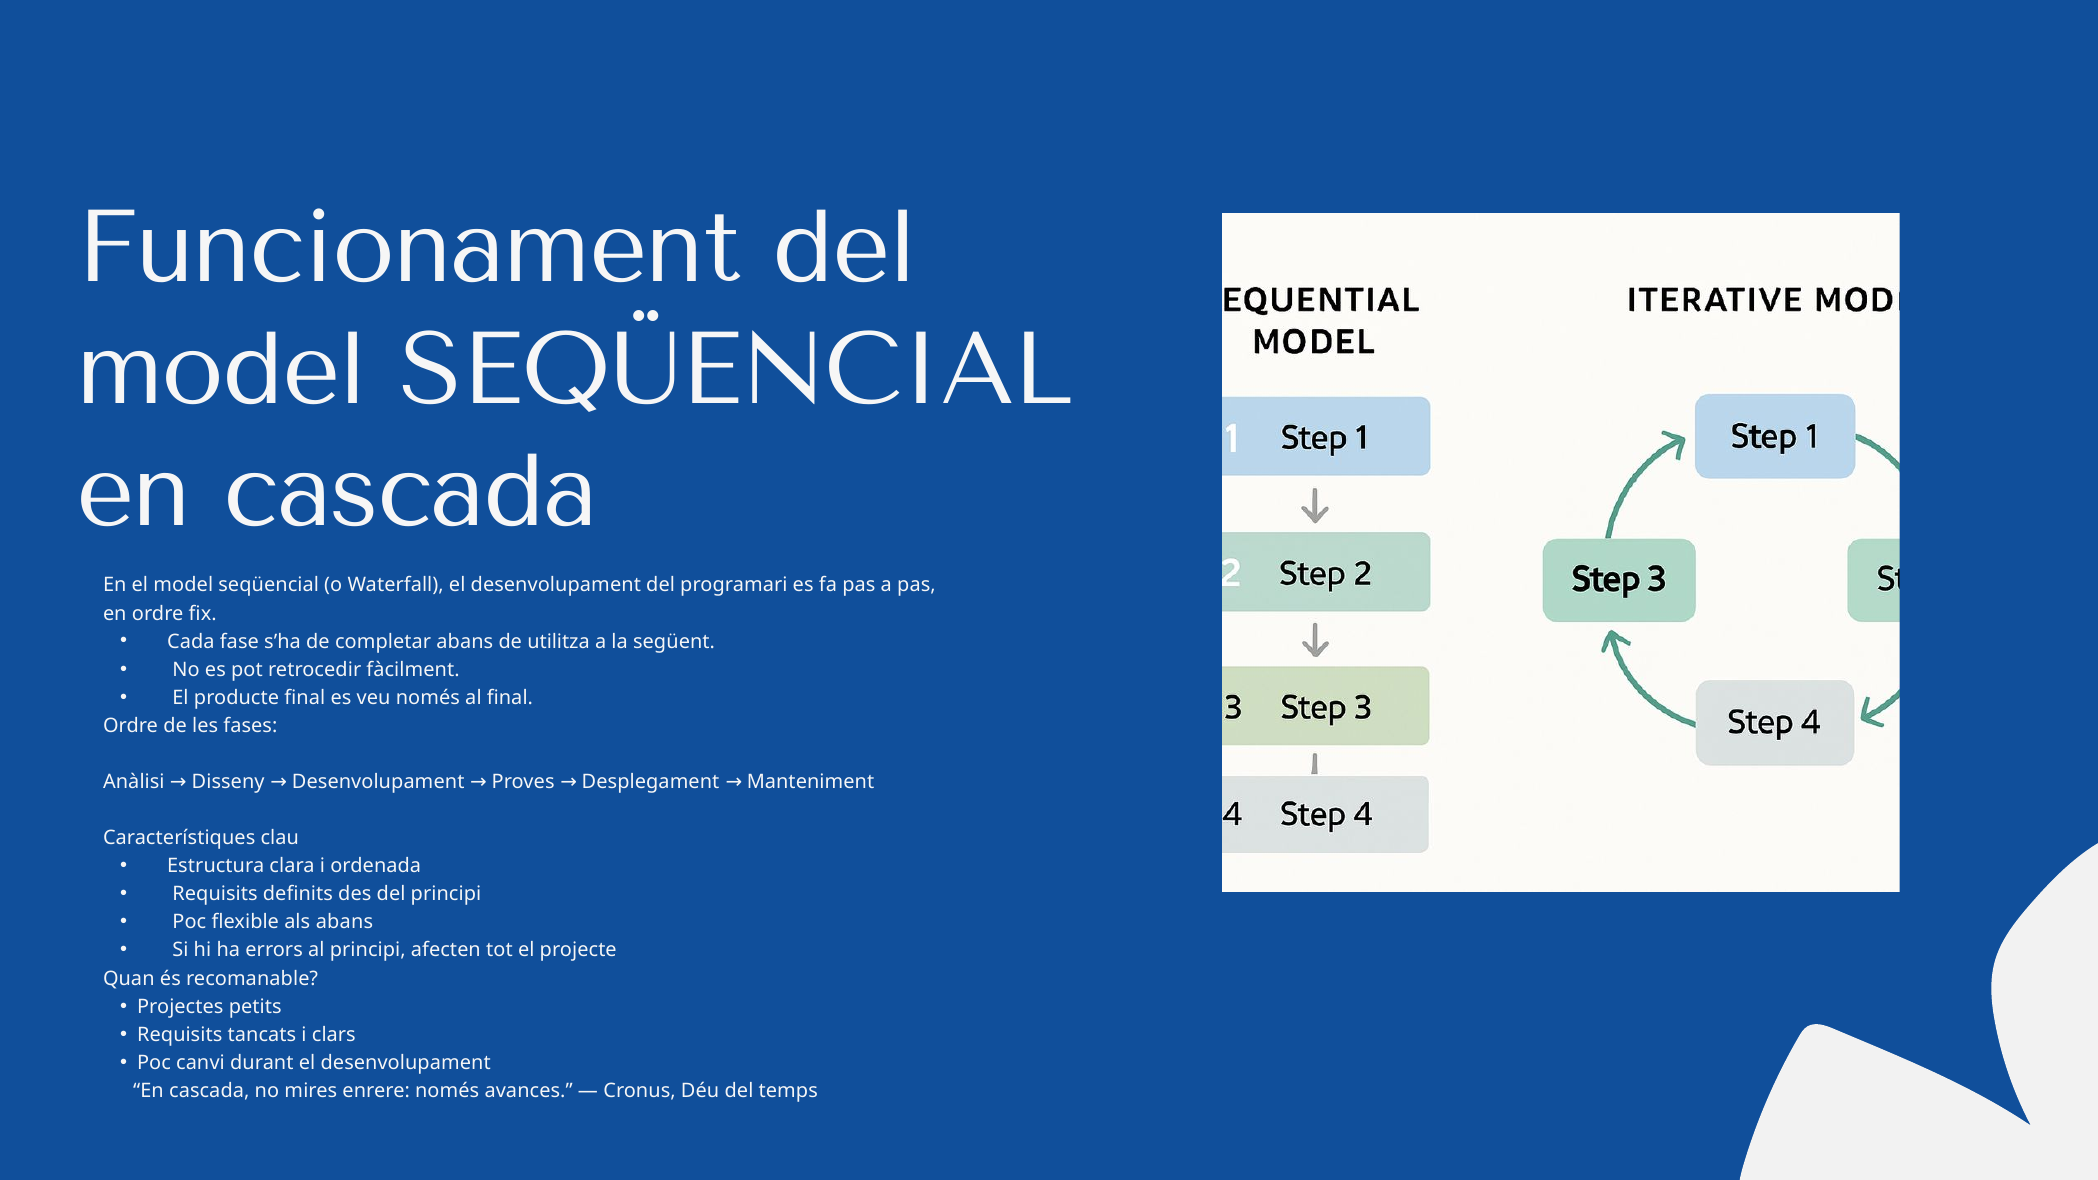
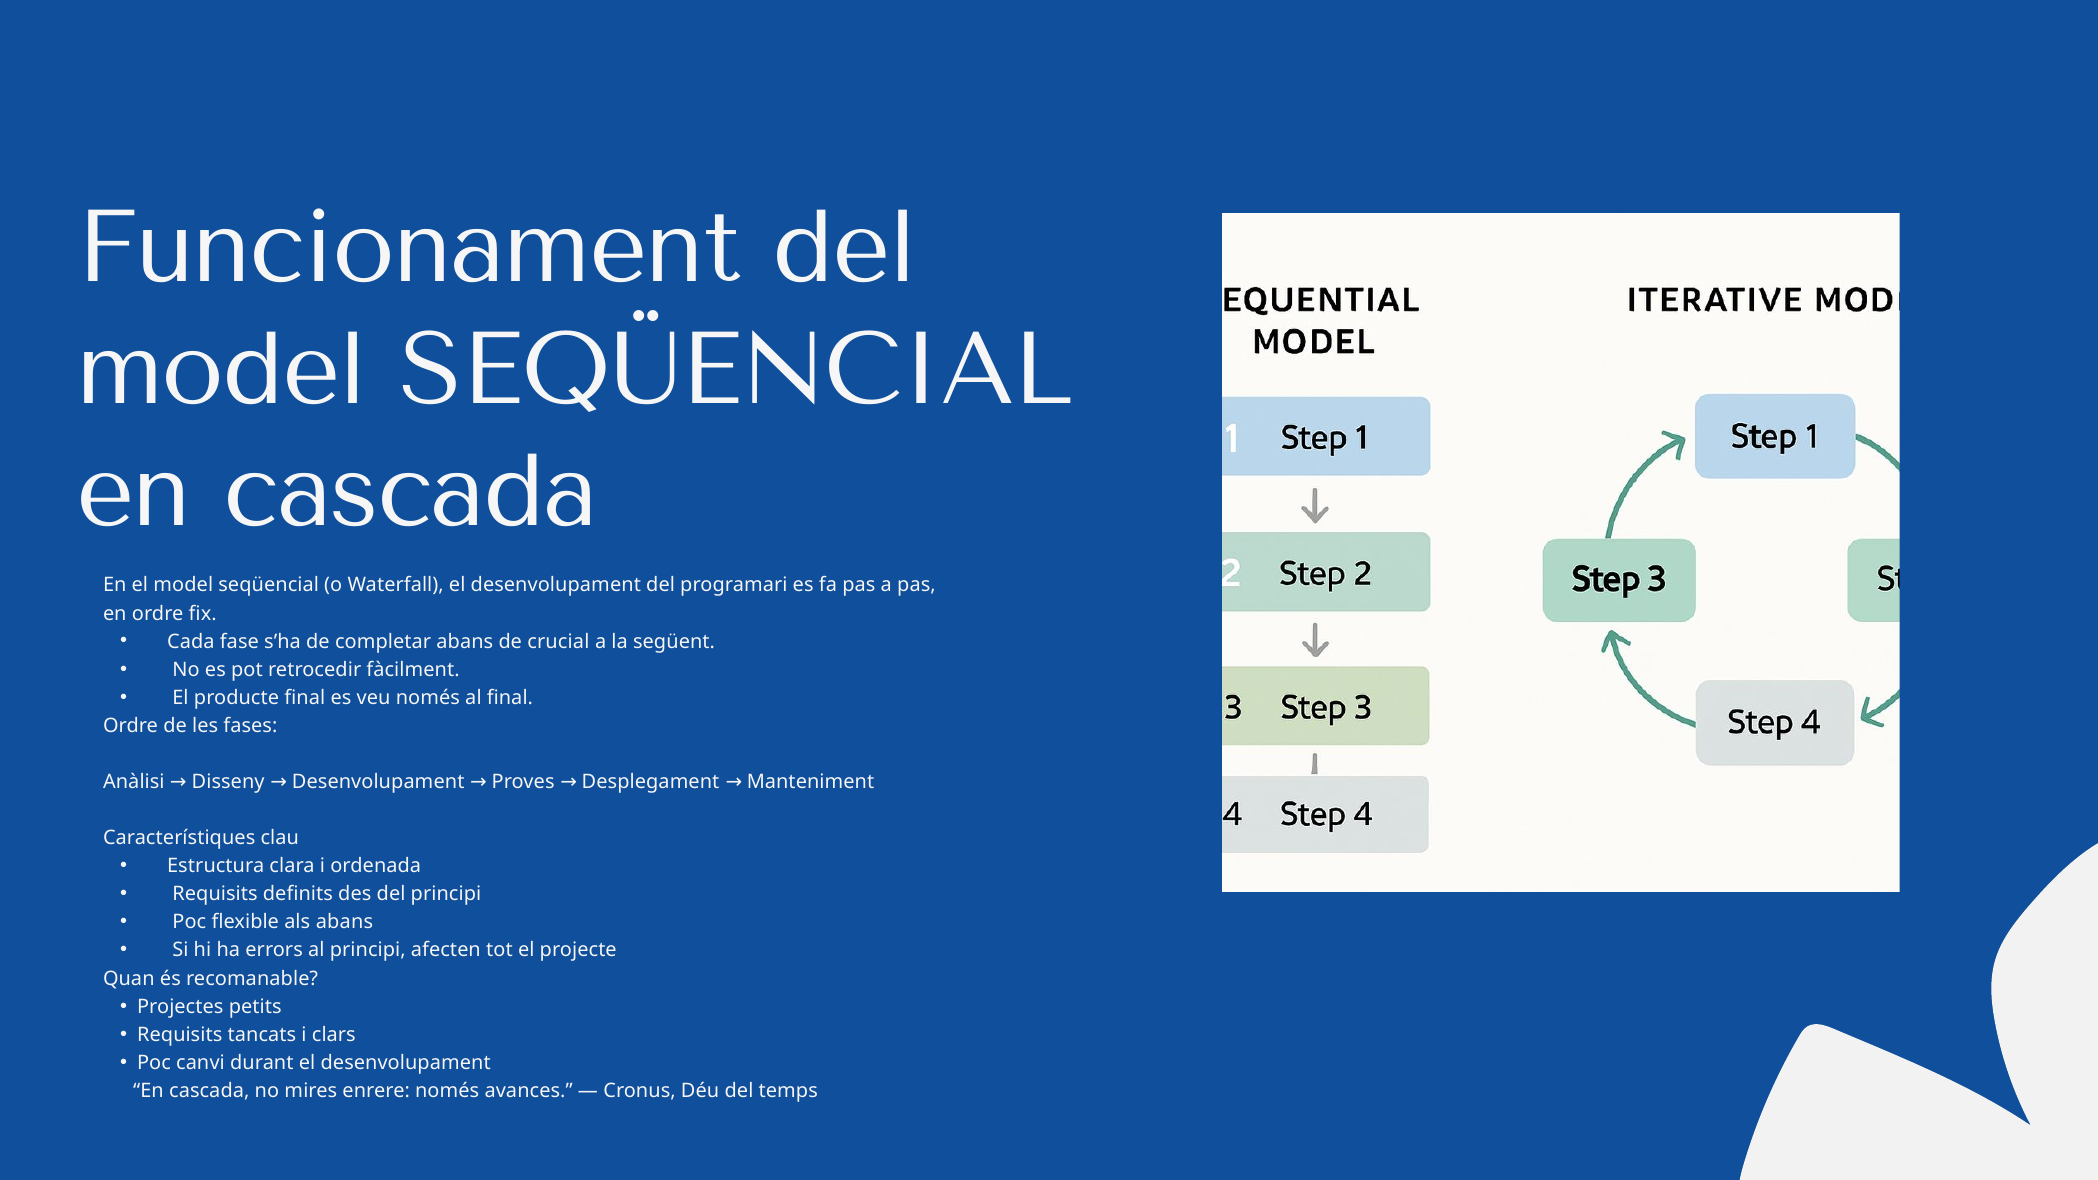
utilitza: utilitza -> crucial
